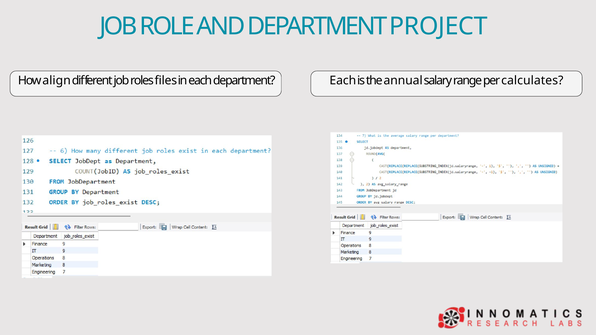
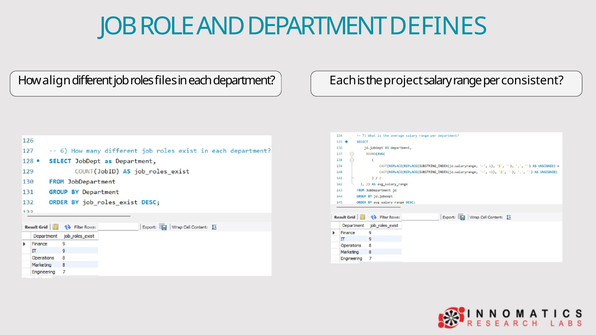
PROJECT: PROJECT -> DEFINES
annual: annual -> project
calculates: calculates -> consistent
